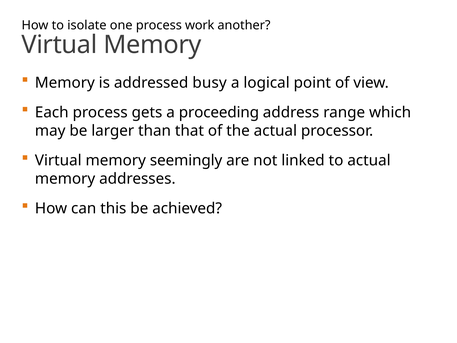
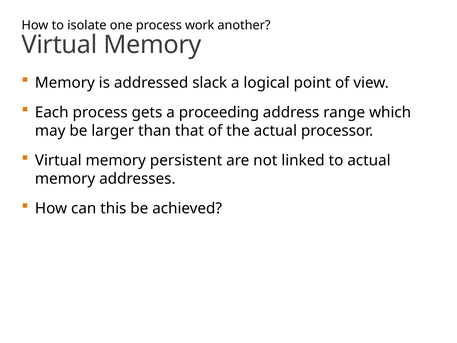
busy: busy -> slack
seemingly: seemingly -> persistent
